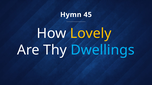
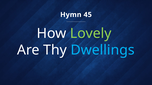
Lovely colour: yellow -> light green
